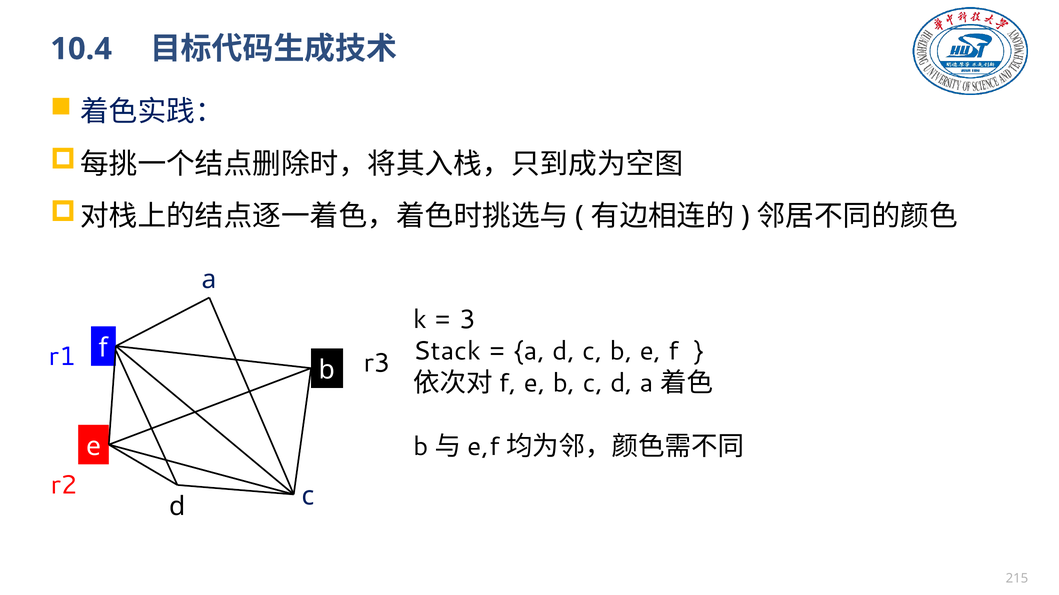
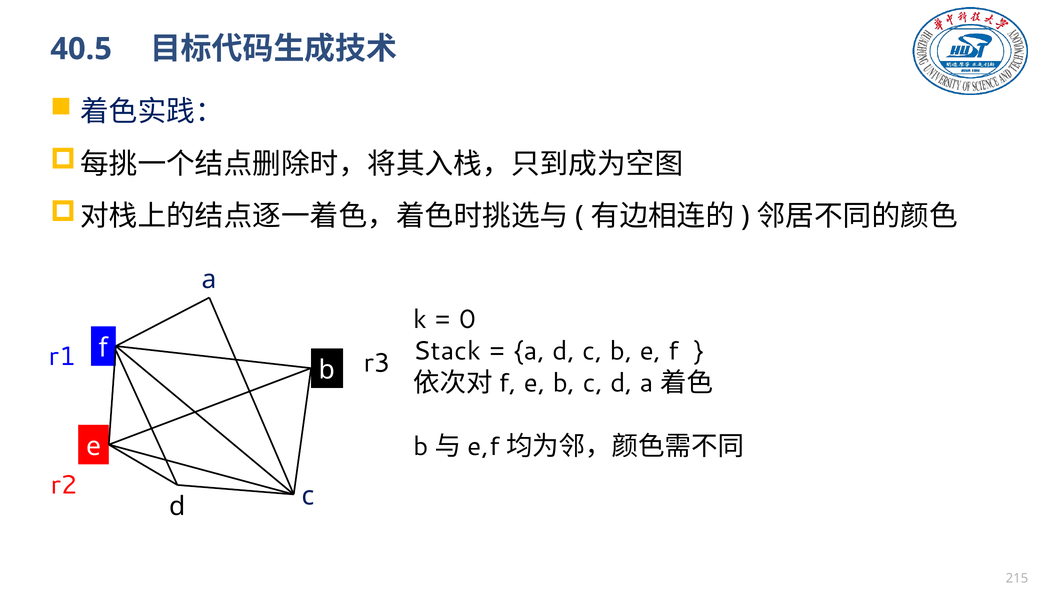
10.4: 10.4 -> 40.5
3: 3 -> 0
